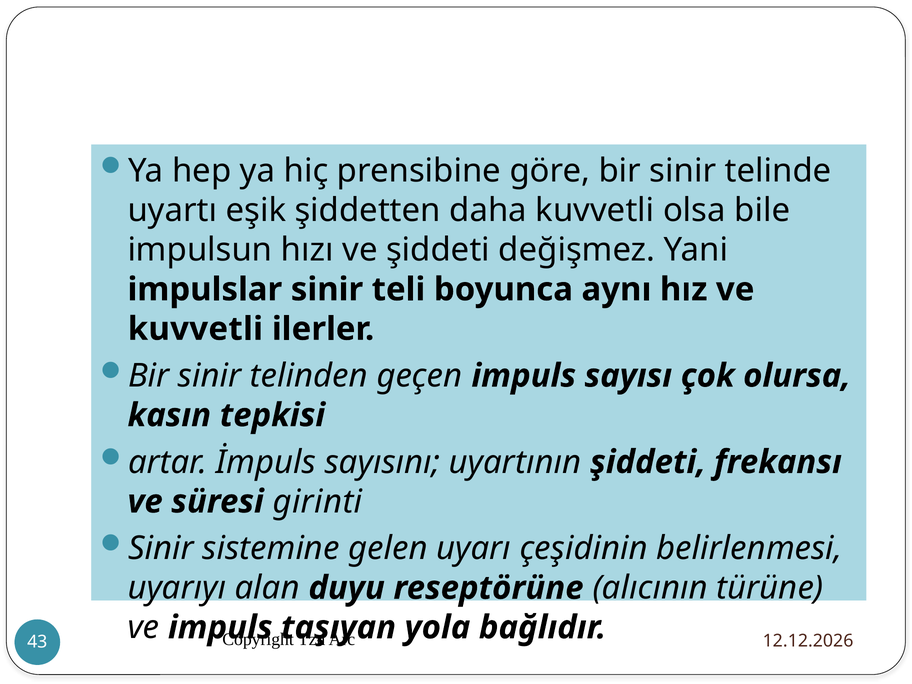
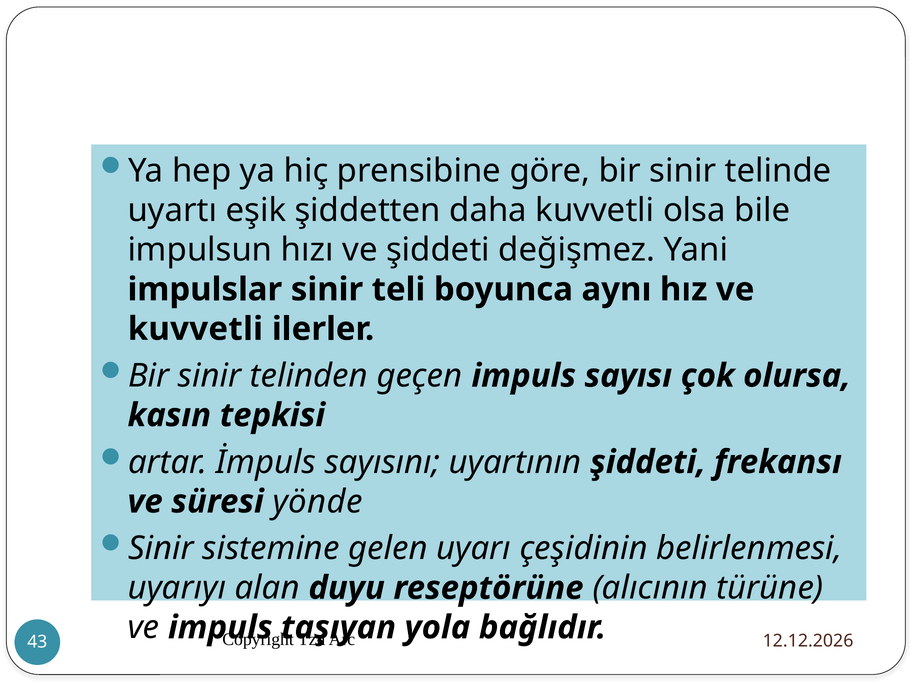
girinti: girinti -> yönde
